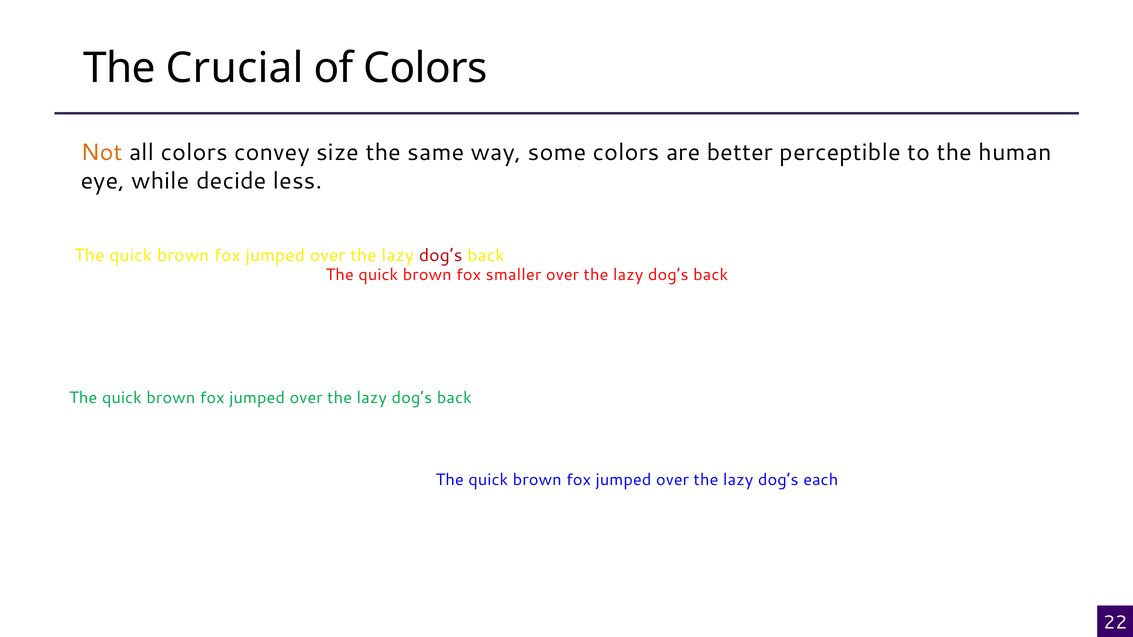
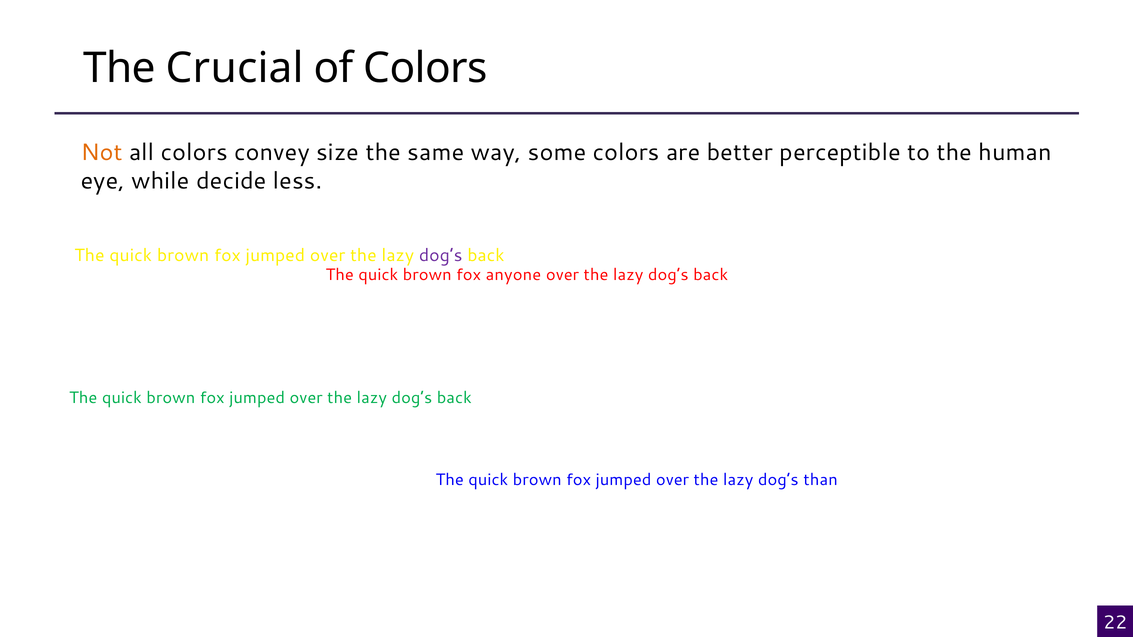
dog’s at (441, 256) colour: red -> purple
smaller: smaller -> anyone
each: each -> than
